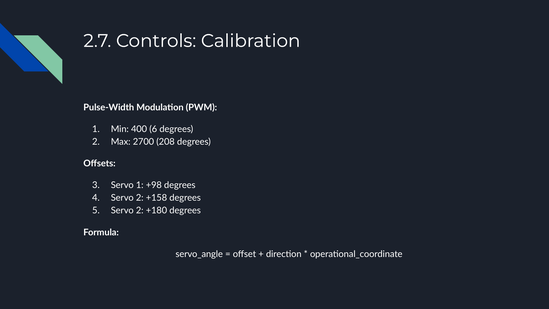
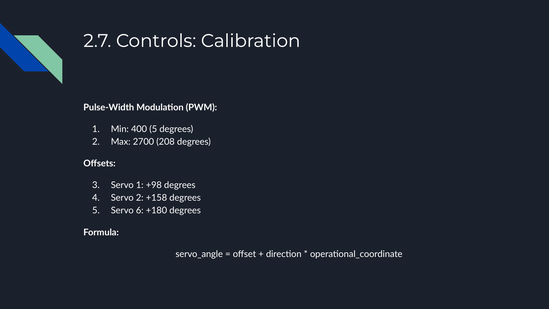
400 6: 6 -> 5
2 at (140, 210): 2 -> 6
